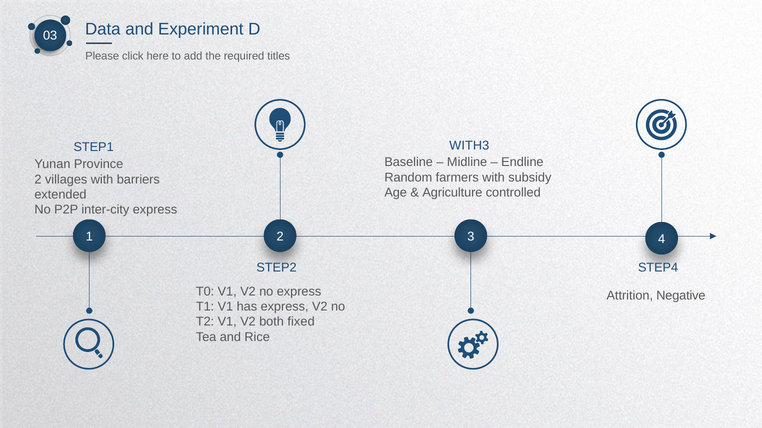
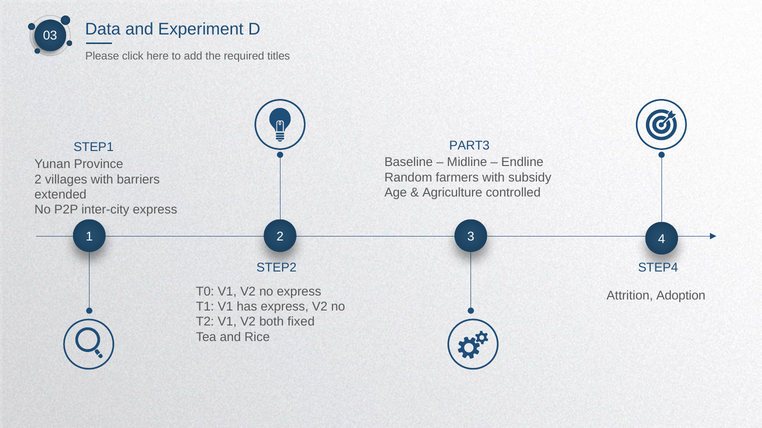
WITH3: WITH3 -> PART3
Negative: Negative -> Adoption
